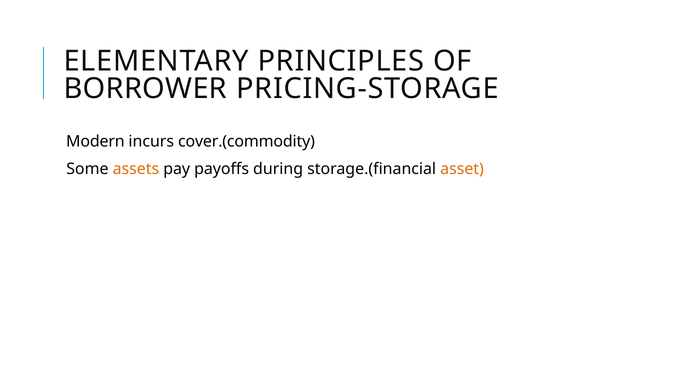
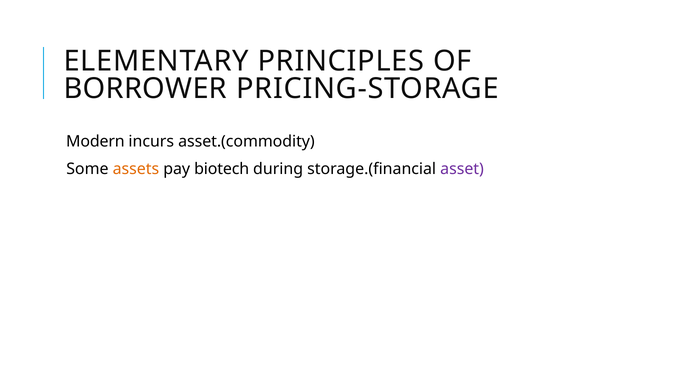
cover.(commodity: cover.(commodity -> asset.(commodity
payoffs: payoffs -> biotech
asset colour: orange -> purple
